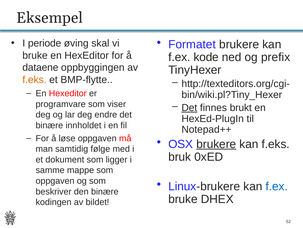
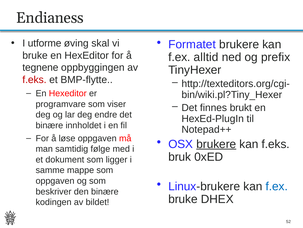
Eksempel: Eksempel -> Endianess
periode: periode -> utforme
kode: kode -> alltid
dataene: dataene -> tegnene
f.eks at (34, 80) colour: orange -> red
Det at (189, 107) underline: present -> none
